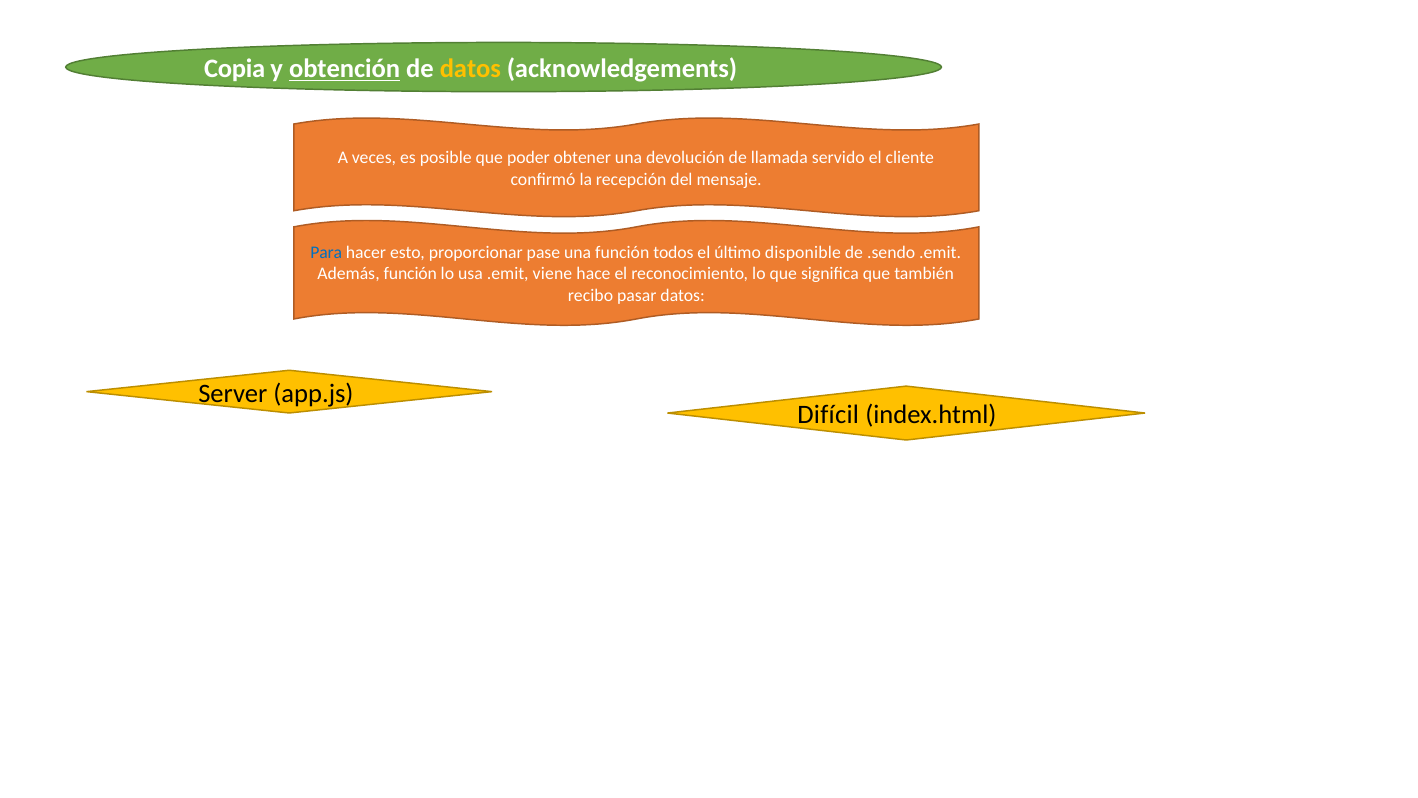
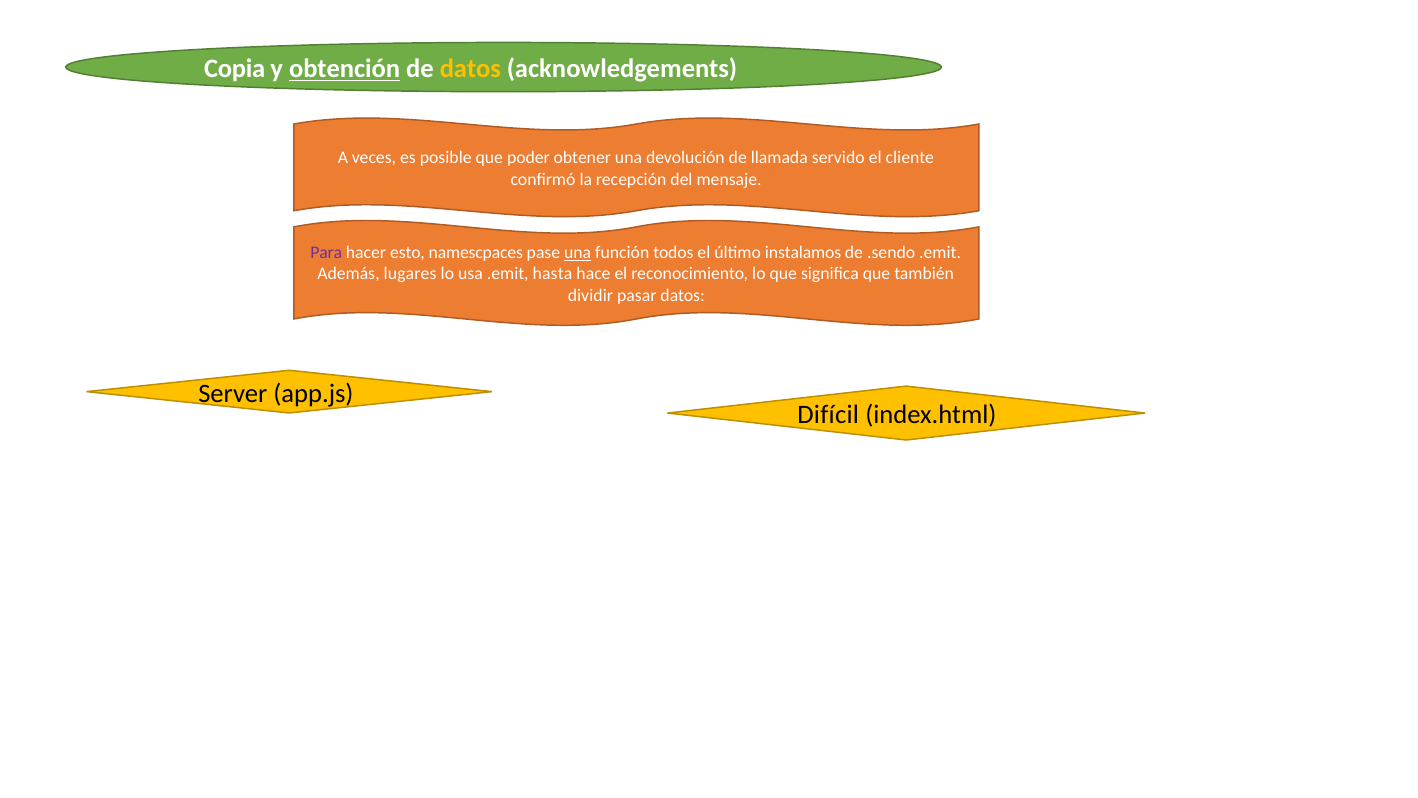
Para colour: blue -> purple
proporcionar: proporcionar -> namescpaces
una at (578, 253) underline: none -> present
disponible: disponible -> instalamos
Además función: función -> lugares
viene: viene -> hasta
recibo: recibo -> dividir
